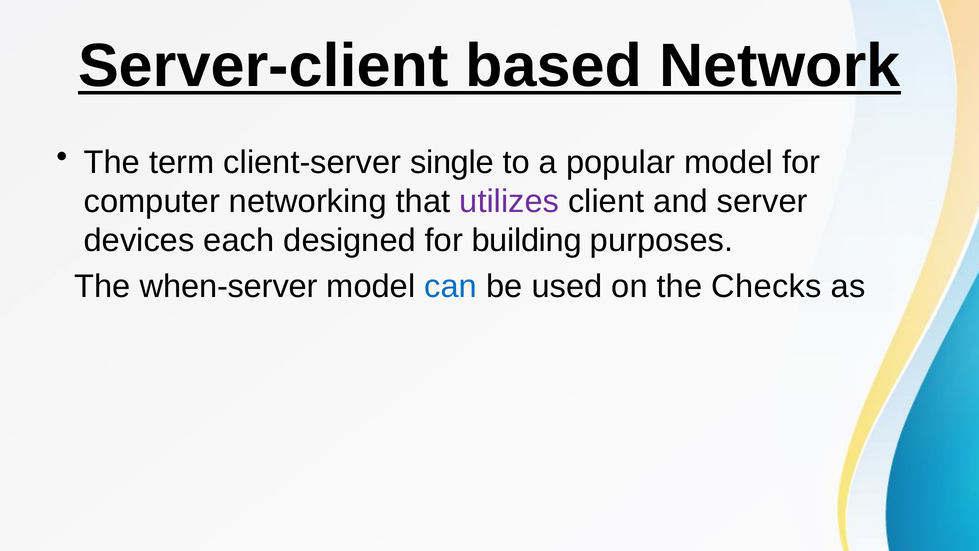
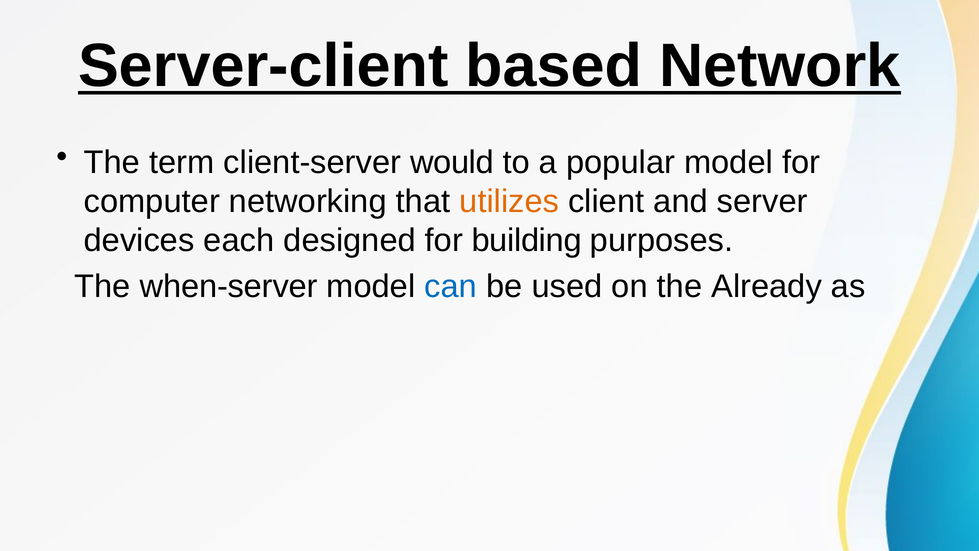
single: single -> would
utilizes colour: purple -> orange
Checks: Checks -> Already
